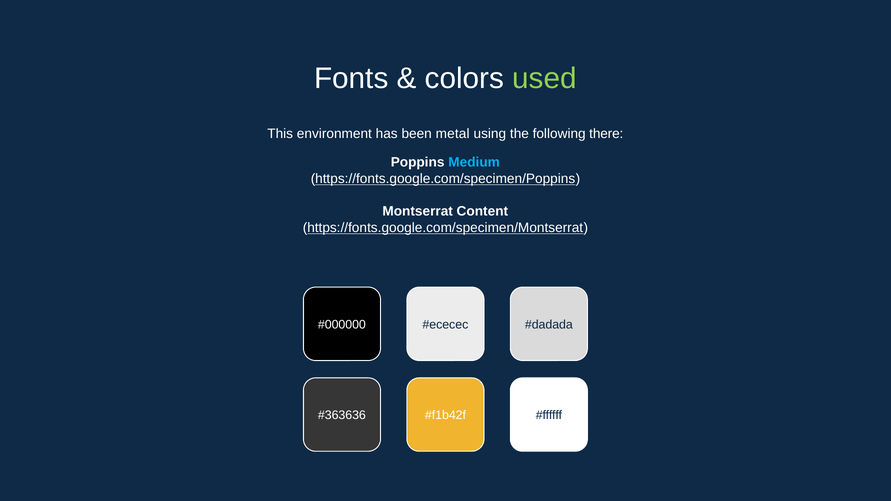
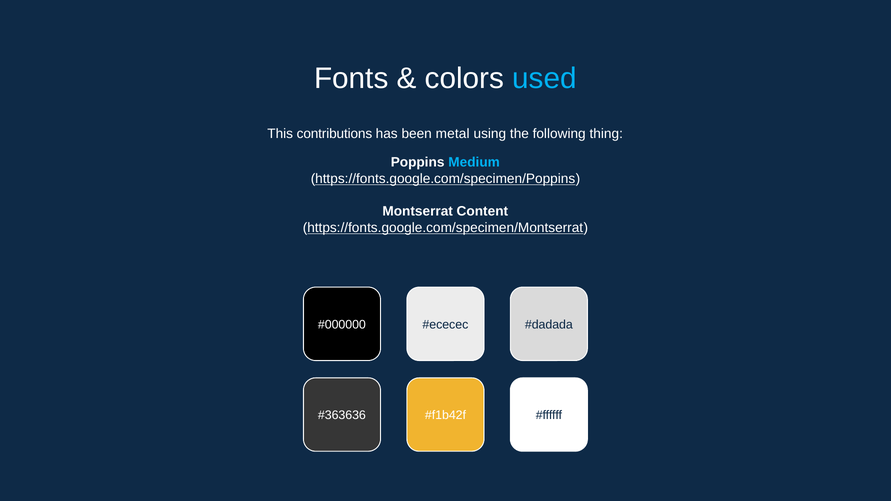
used colour: light green -> light blue
environment: environment -> contributions
there: there -> thing
